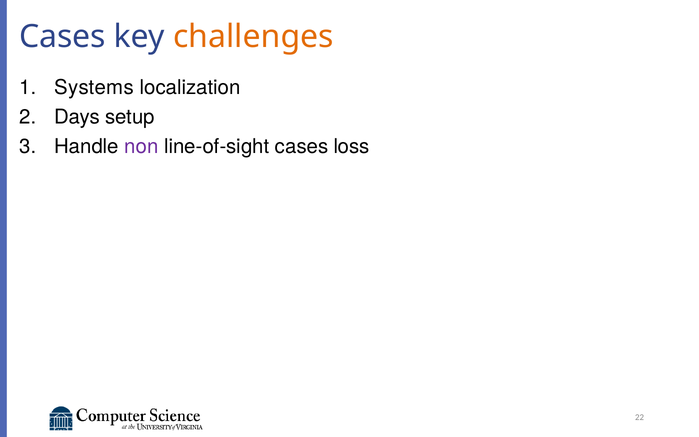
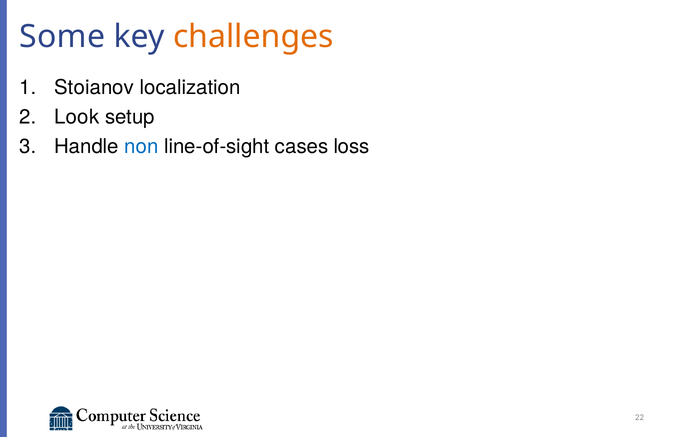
Cases at (63, 37): Cases -> Some
Systems: Systems -> Stoianov
Days: Days -> Look
non colour: purple -> blue
